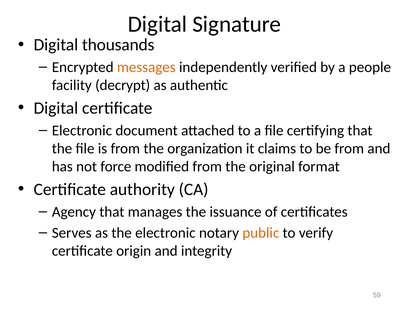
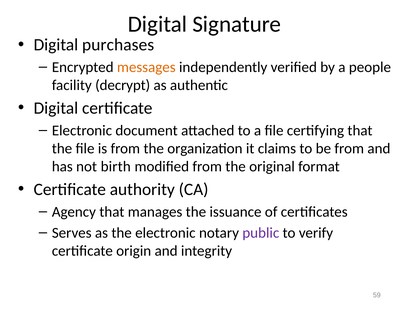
thousands: thousands -> purchases
force: force -> birth
public colour: orange -> purple
